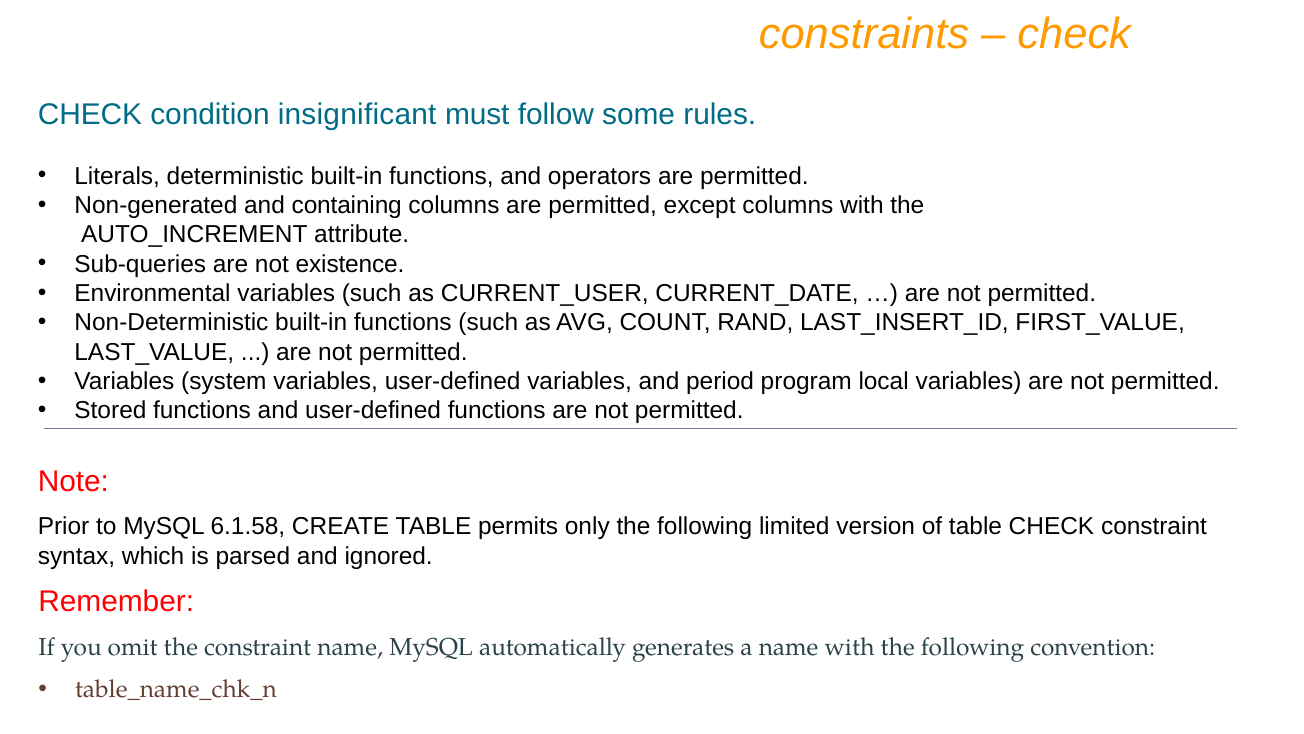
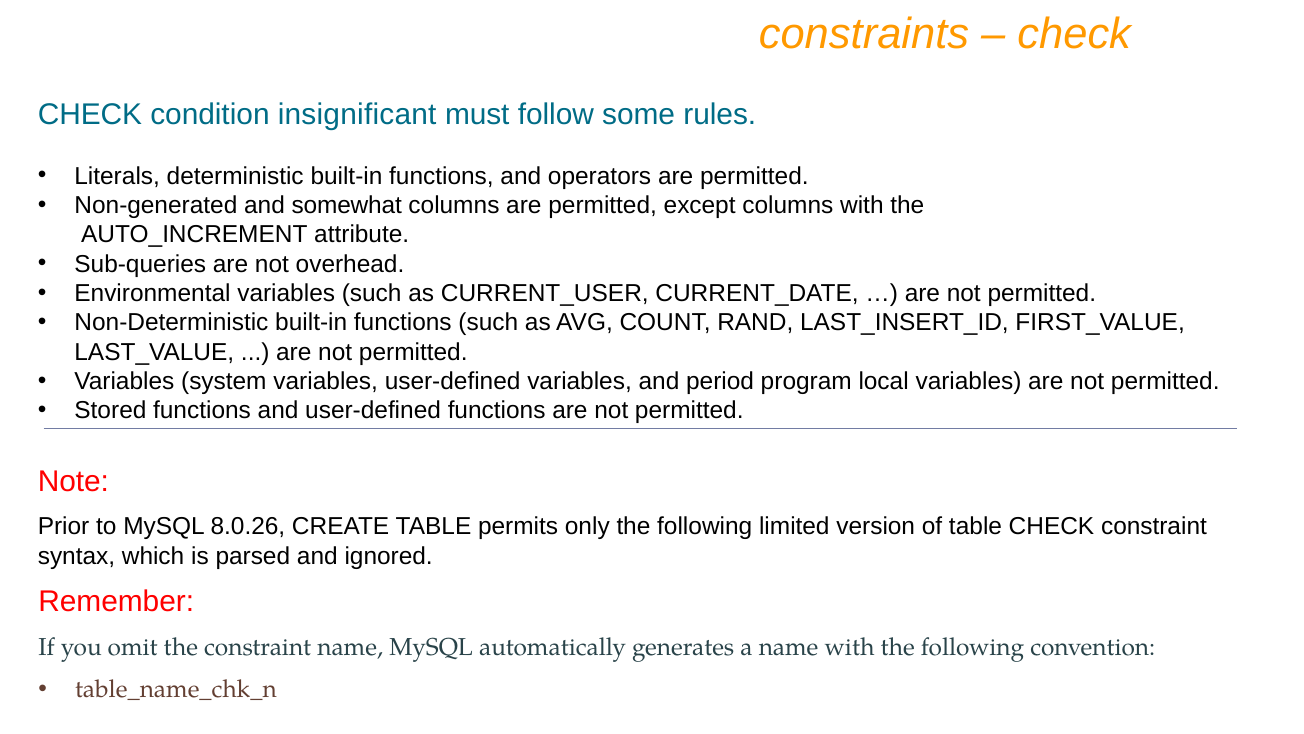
containing: containing -> somewhat
existence: existence -> overhead
6.1.58: 6.1.58 -> 8.0.26
